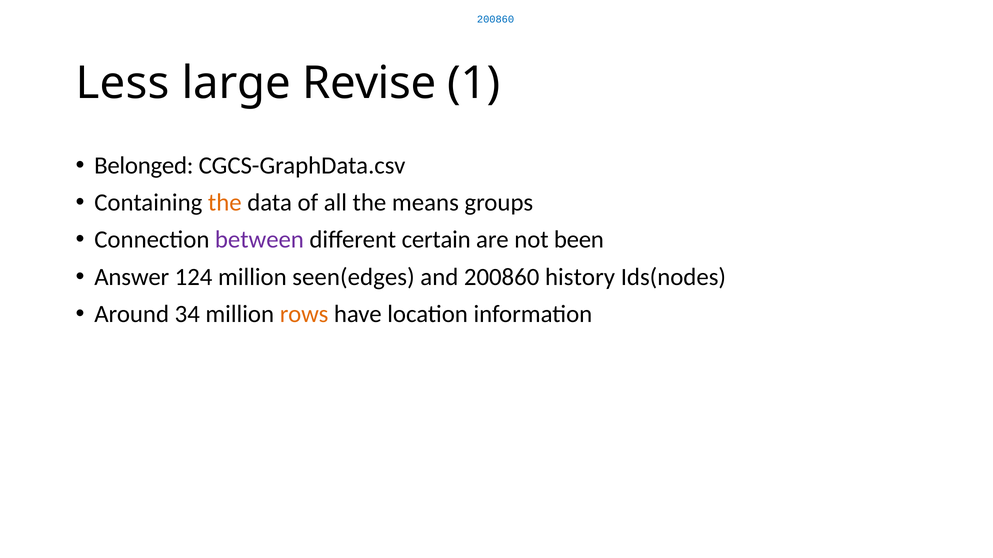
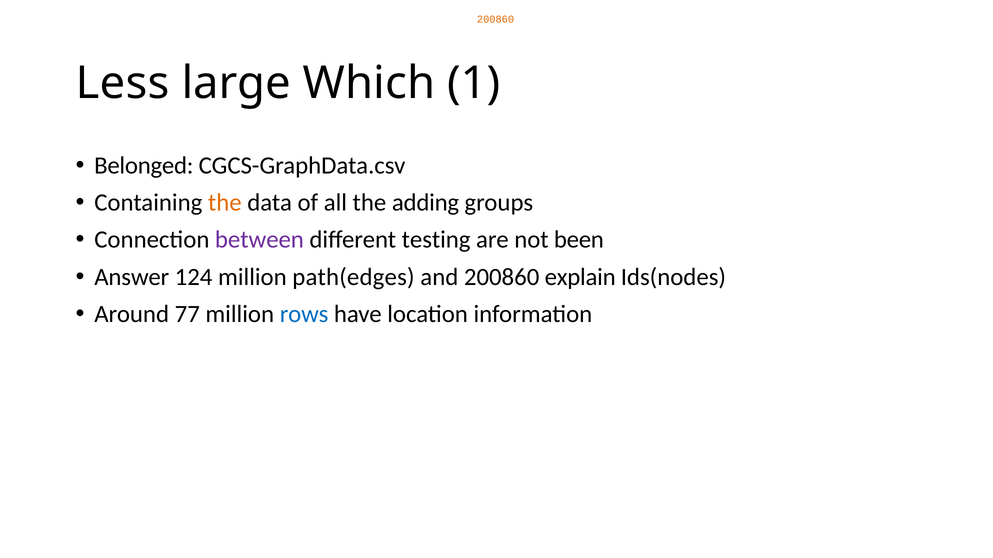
200860 at (496, 19) colour: blue -> orange
Revise: Revise -> Which
means: means -> adding
certain: certain -> testing
seen(edges: seen(edges -> path(edges
history: history -> explain
34: 34 -> 77
rows colour: orange -> blue
